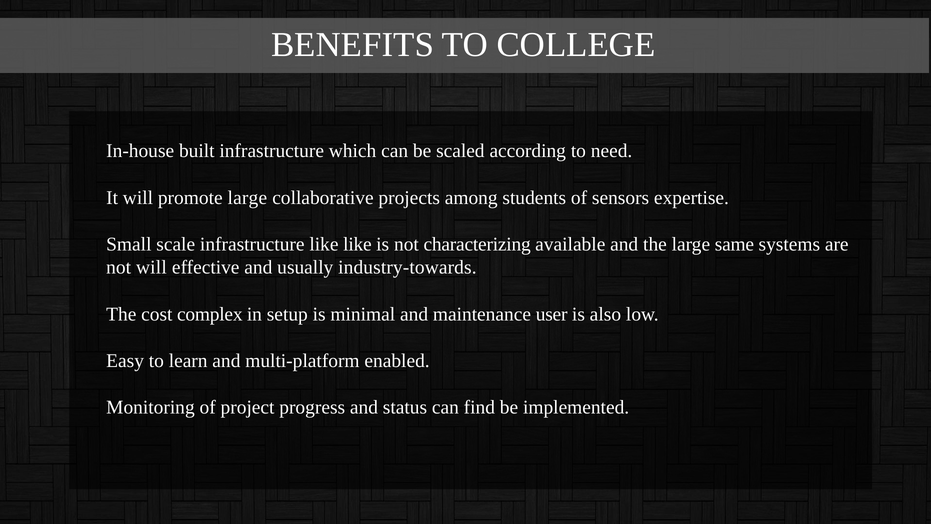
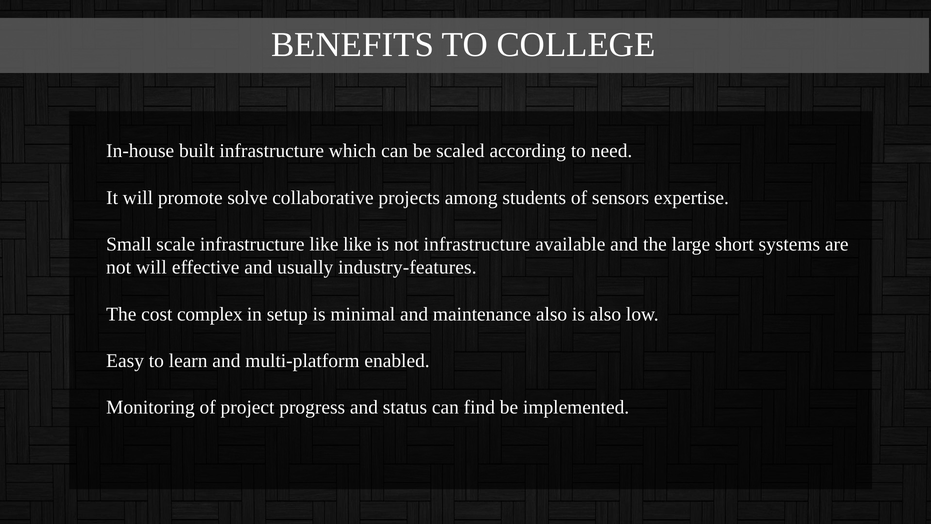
promote large: large -> solve
not characterizing: characterizing -> infrastructure
same: same -> short
industry-towards: industry-towards -> industry-features
maintenance user: user -> also
